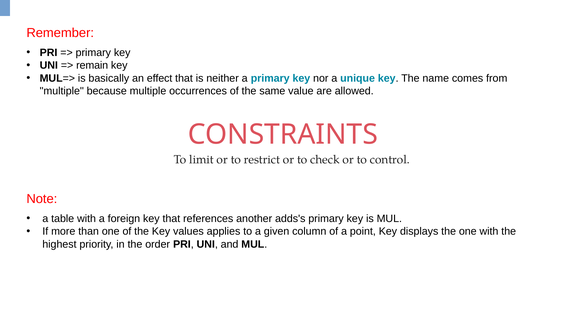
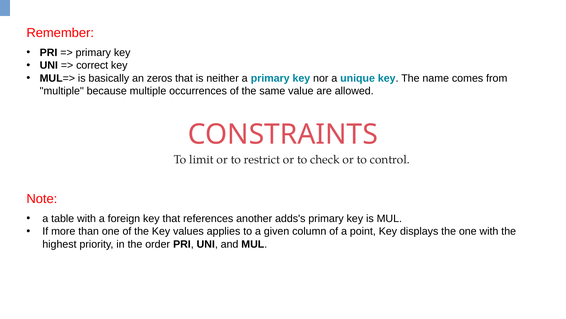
remain: remain -> correct
effect: effect -> zeros
